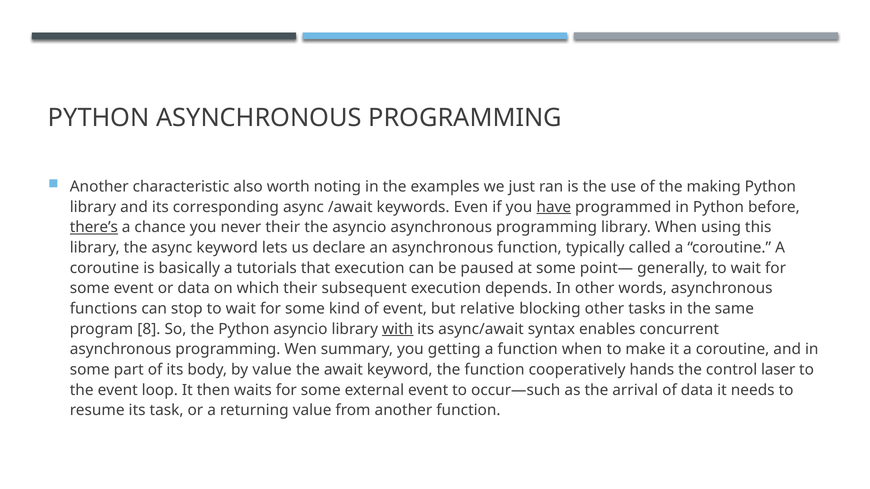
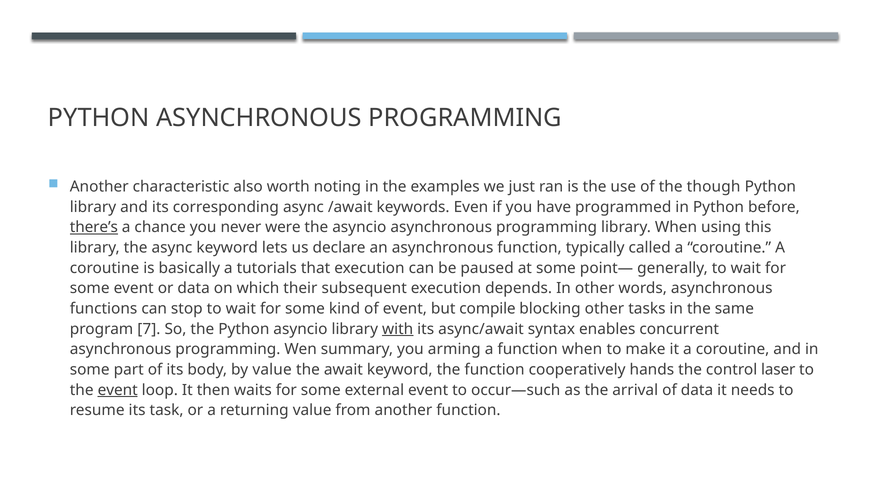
making: making -> though
have underline: present -> none
never their: their -> were
relative: relative -> compile
8: 8 -> 7
getting: getting -> arming
event at (118, 390) underline: none -> present
